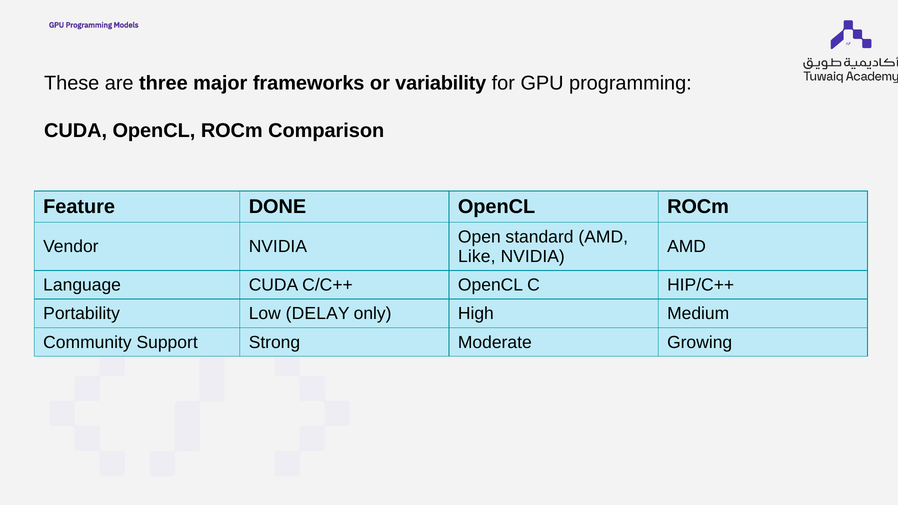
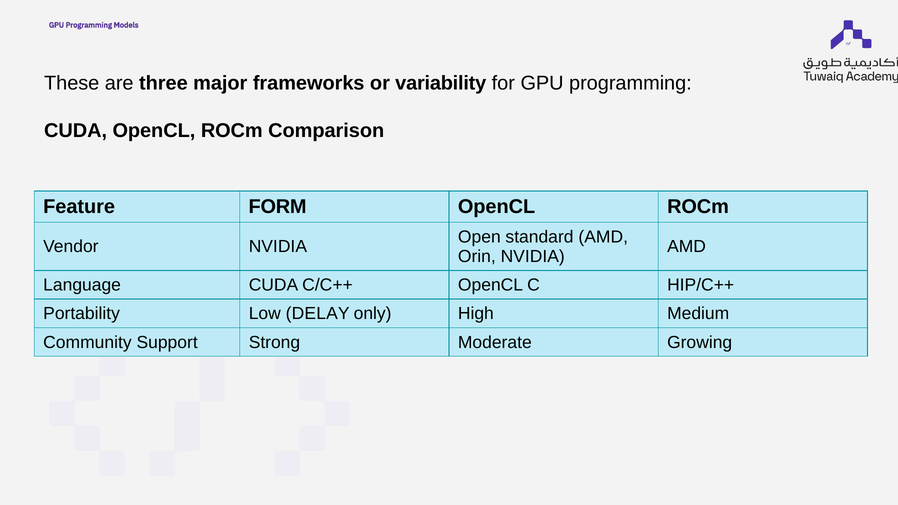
DONE: DONE -> FORM
Like: Like -> Orin
